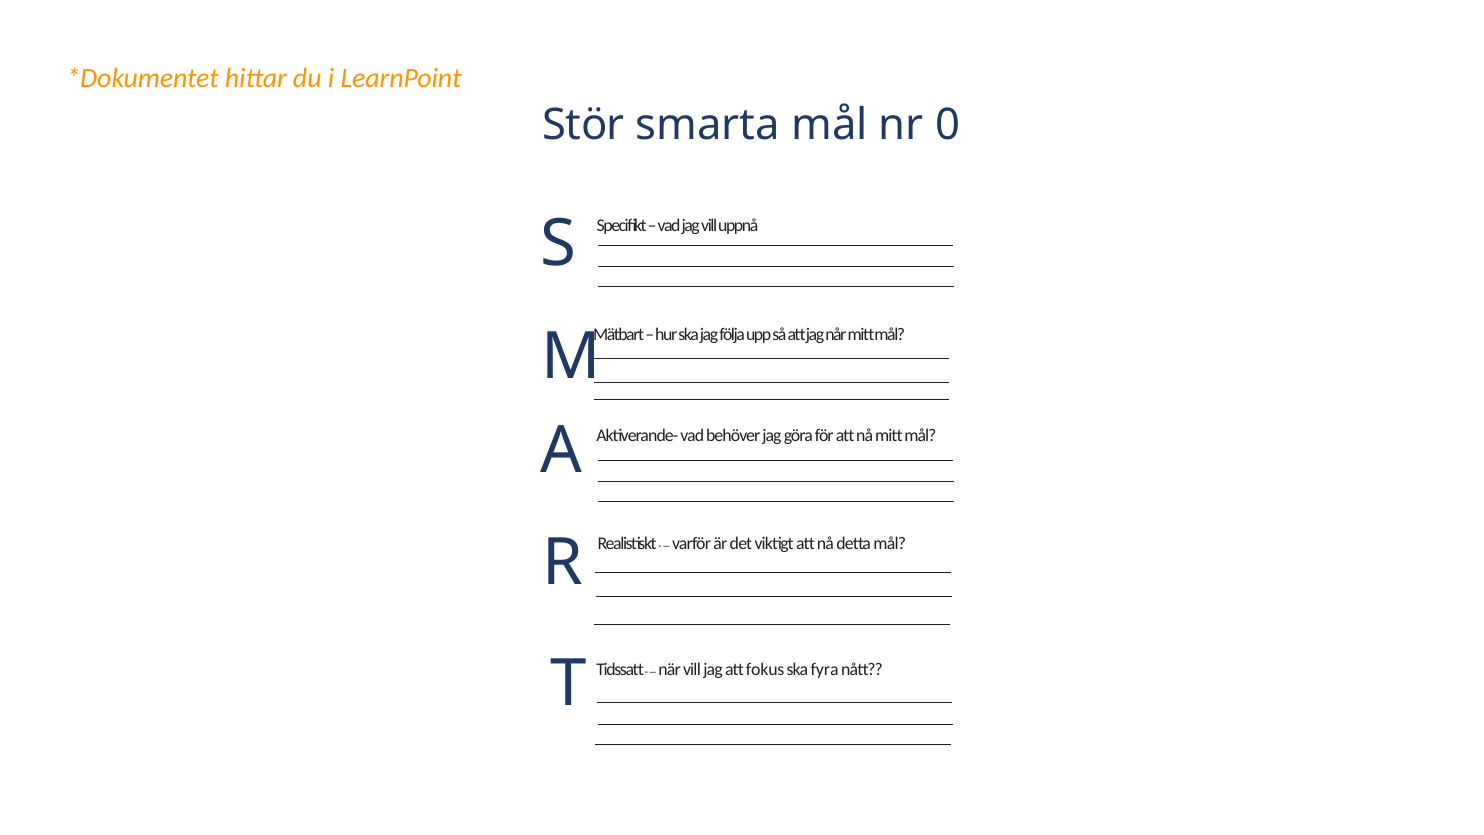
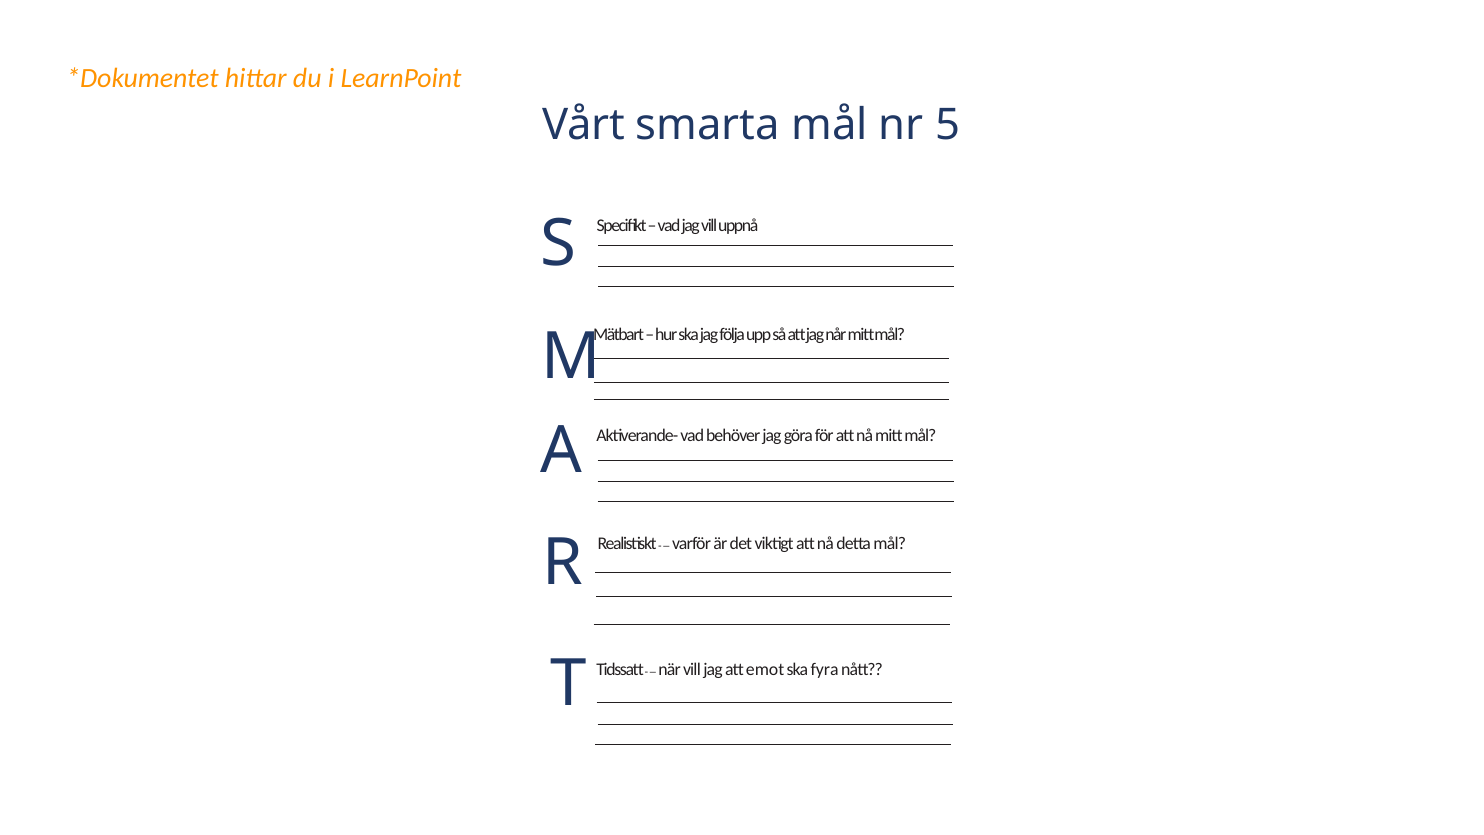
Stör: Stör -> Vårt
0: 0 -> 5
fokus: fokus -> emot
